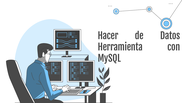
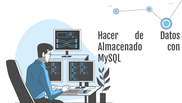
Herramienta: Herramienta -> Almacenado
